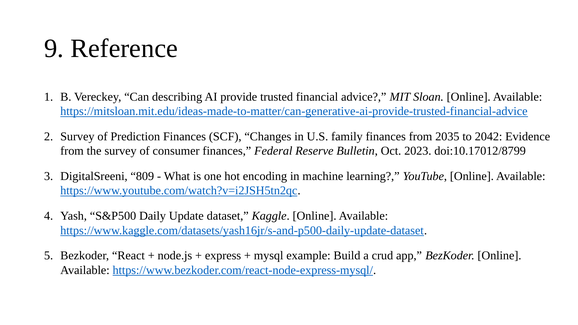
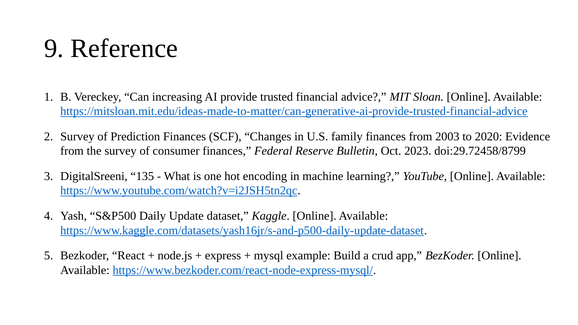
describing: describing -> increasing
2035: 2035 -> 2003
2042: 2042 -> 2020
doi:10.17012/8799: doi:10.17012/8799 -> doi:29.72458/8799
809: 809 -> 135
